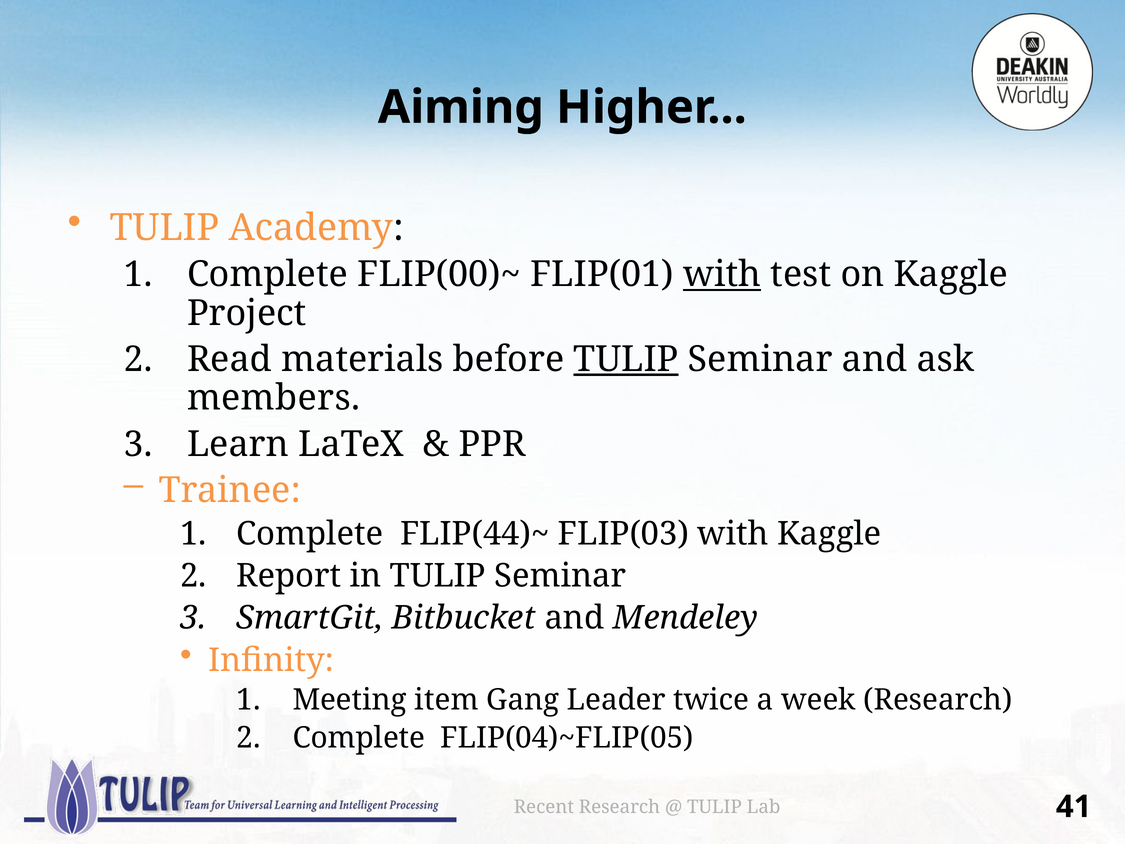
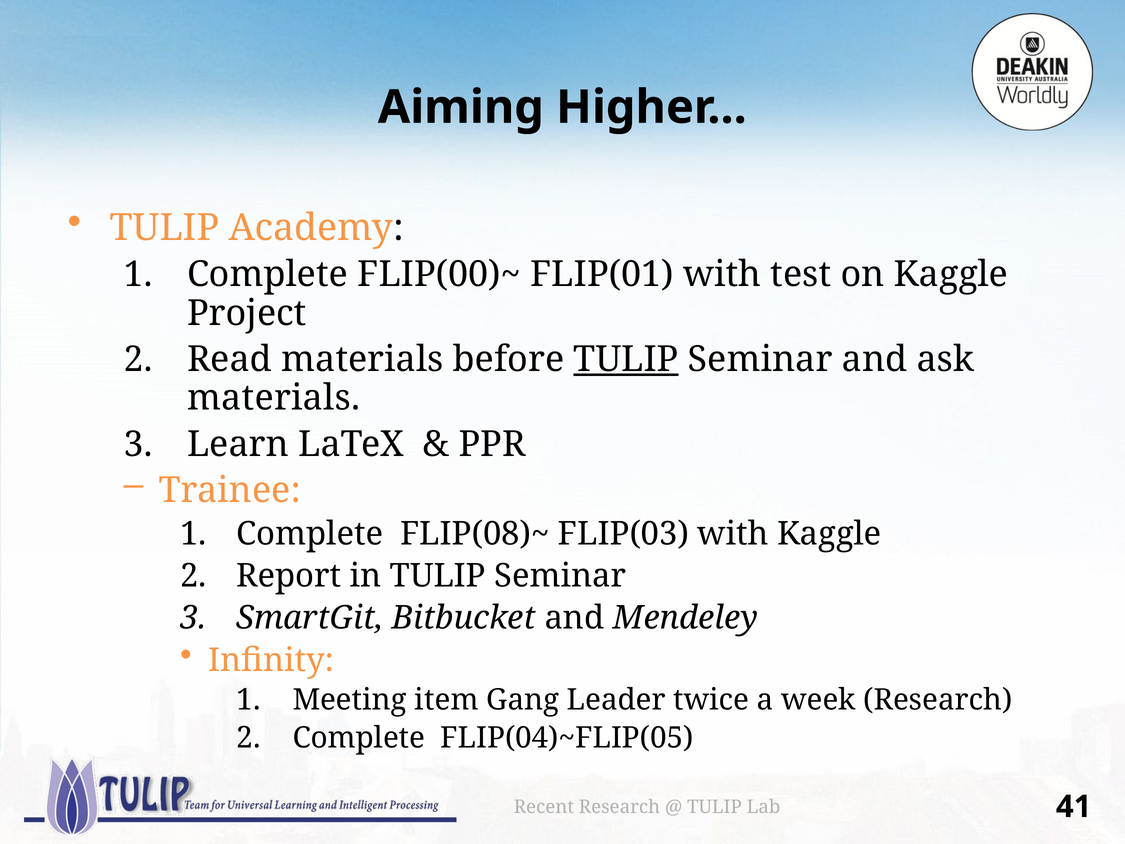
with at (722, 274) underline: present -> none
members at (274, 398): members -> materials
FLIP(44)~: FLIP(44)~ -> FLIP(08)~
